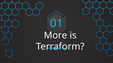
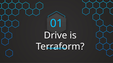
More: More -> Drive
